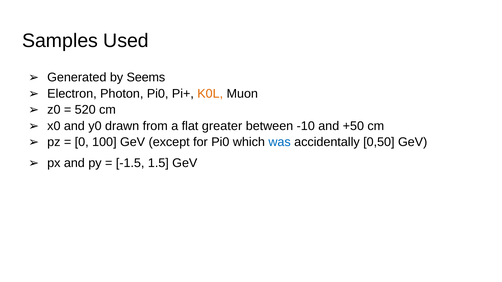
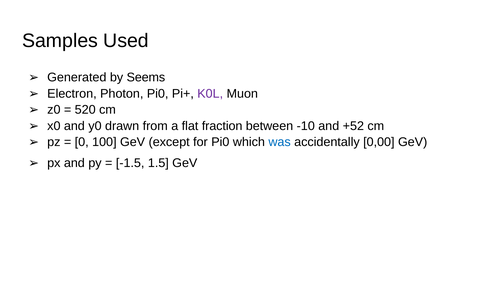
K0L colour: orange -> purple
greater: greater -> fraction
+50: +50 -> +52
0,50: 0,50 -> 0,00
